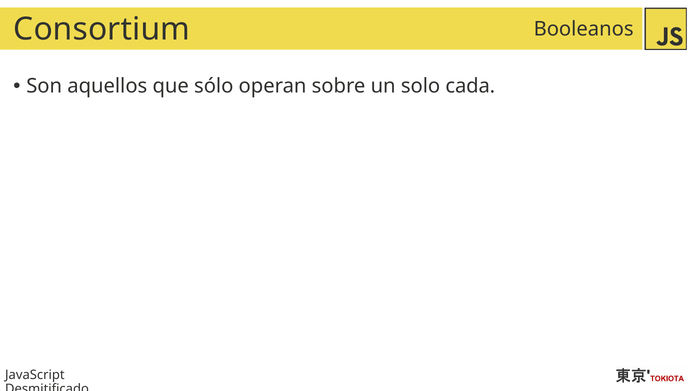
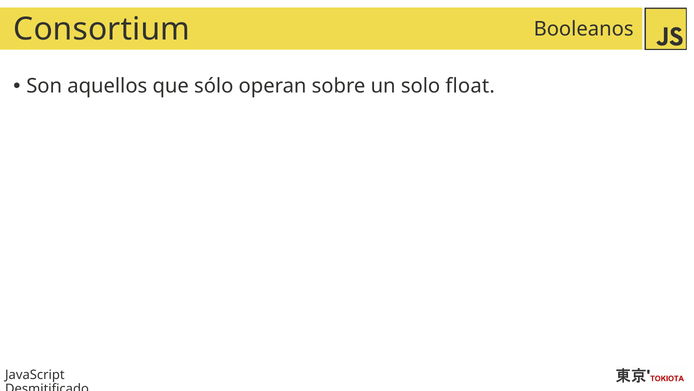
cada: cada -> float
